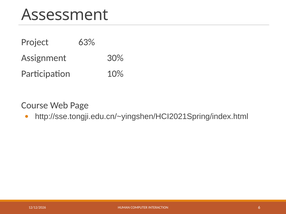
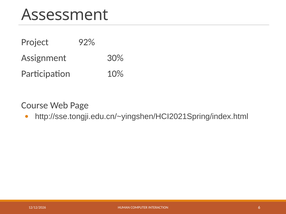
63%: 63% -> 92%
